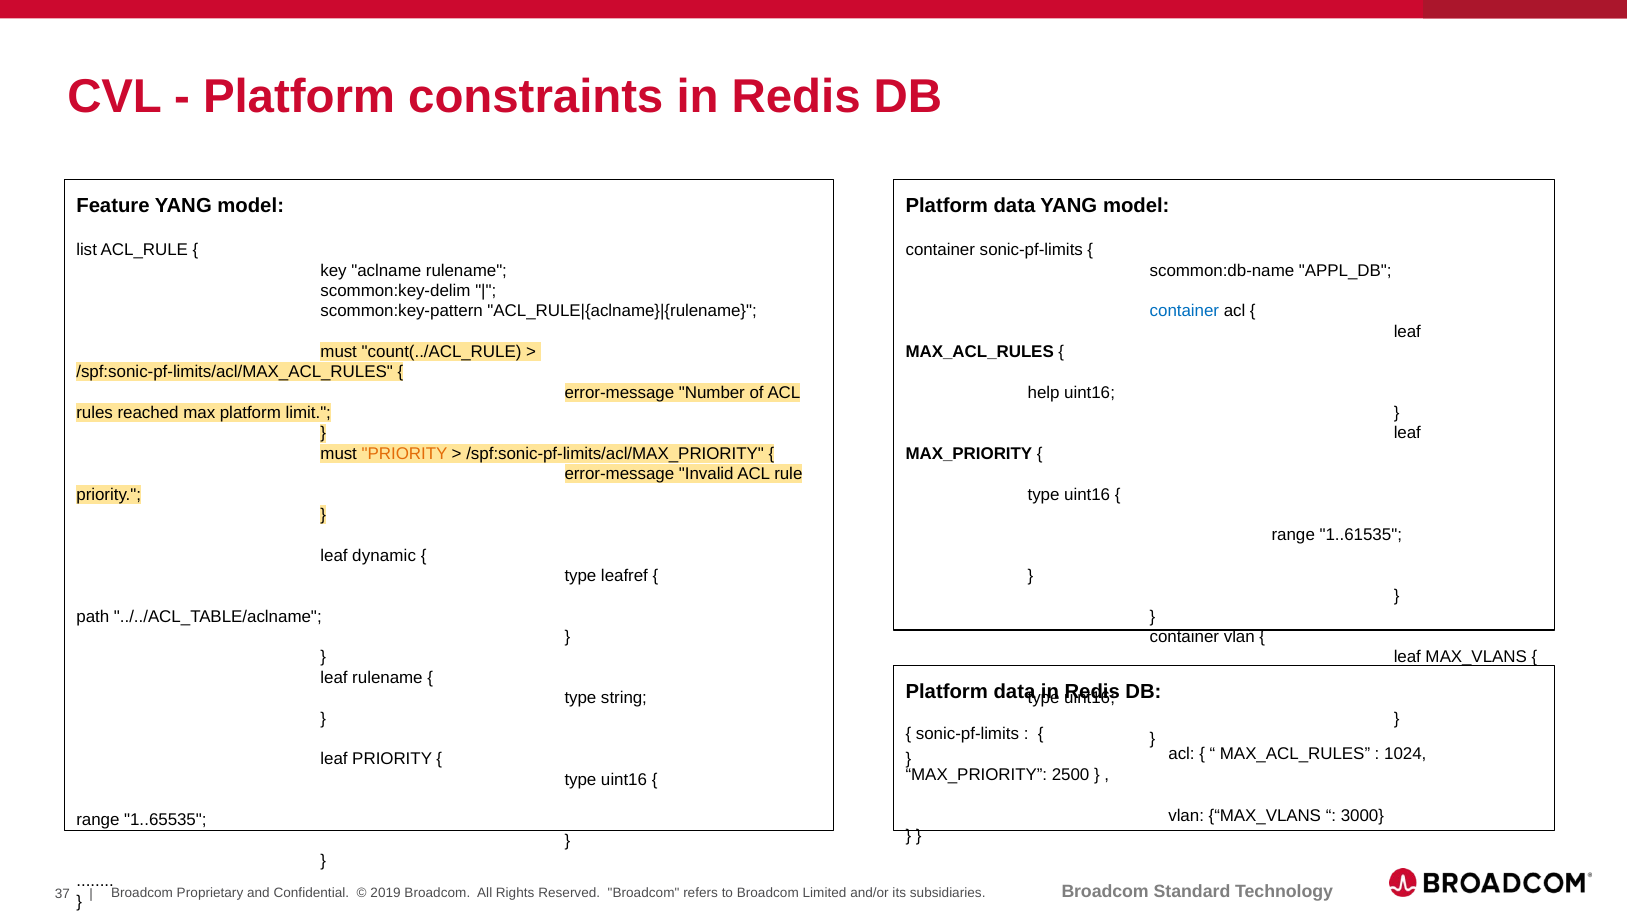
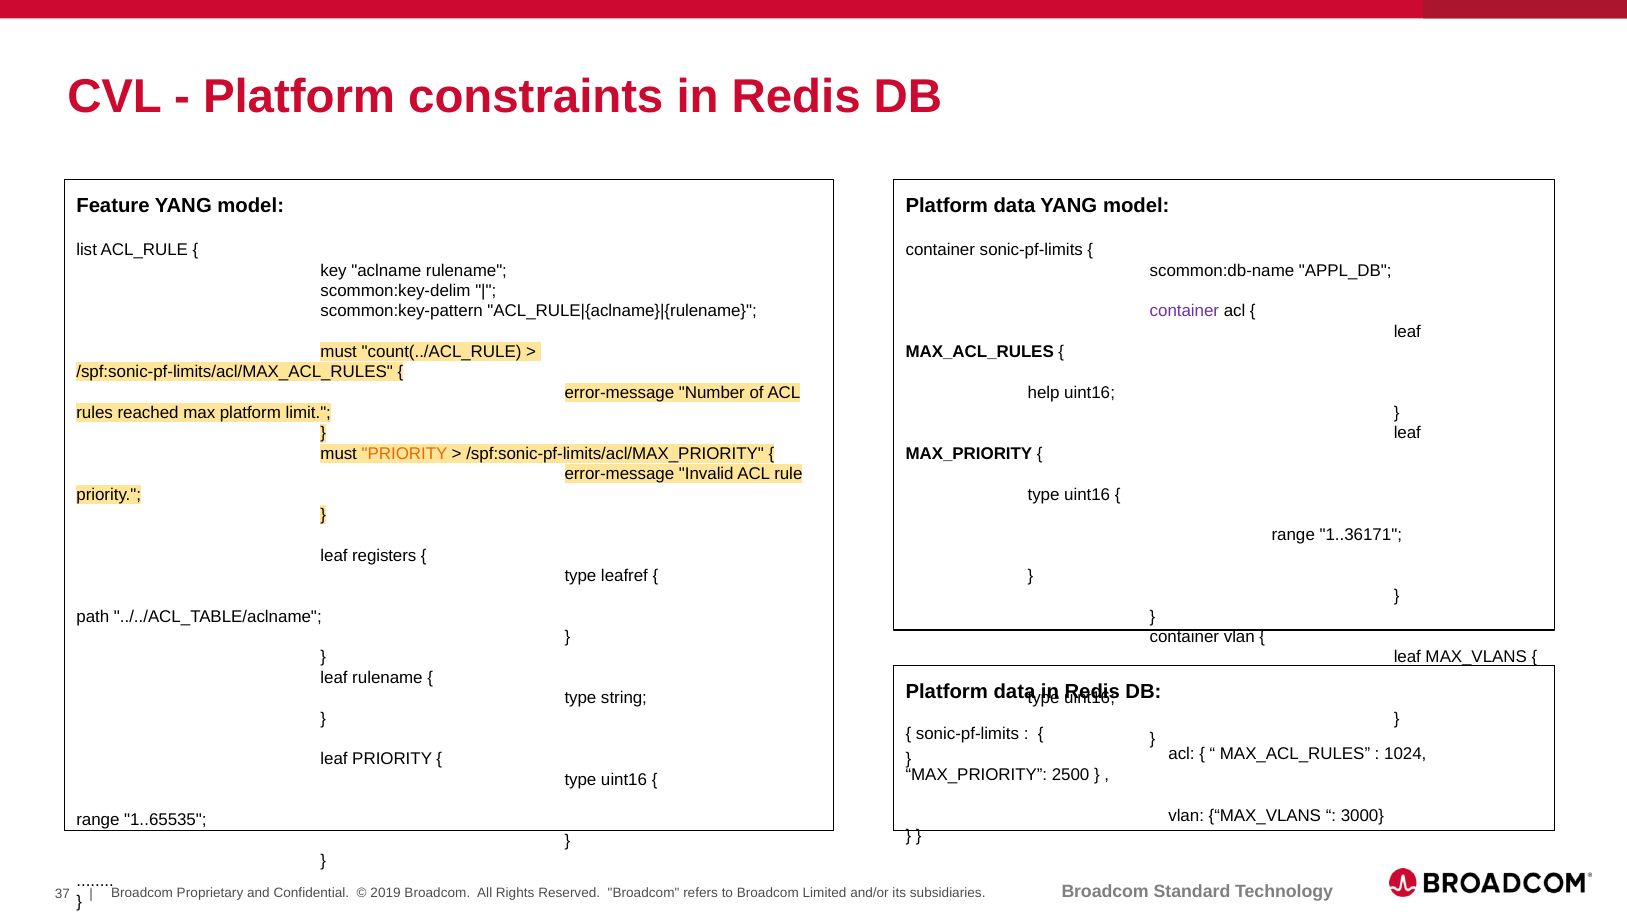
container at (1184, 311) colour: blue -> purple
1..61535: 1..61535 -> 1..36171
dynamic: dynamic -> registers
